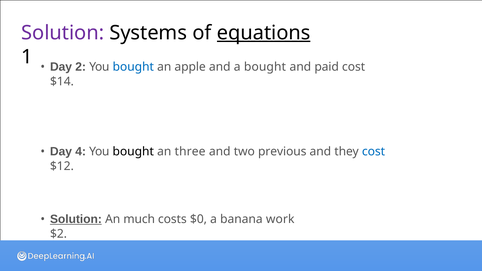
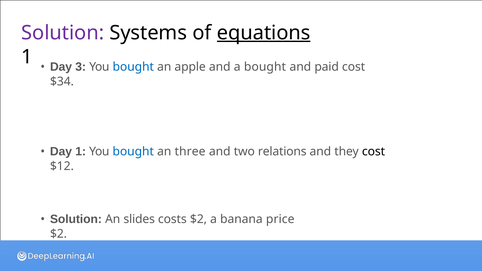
2: 2 -> 3
$14: $14 -> $34
Day 4: 4 -> 1
bought at (133, 152) colour: black -> blue
previous: previous -> relations
cost at (373, 152) colour: blue -> black
Solution at (76, 219) underline: present -> none
much: much -> slides
costs $0: $0 -> $2
work: work -> price
